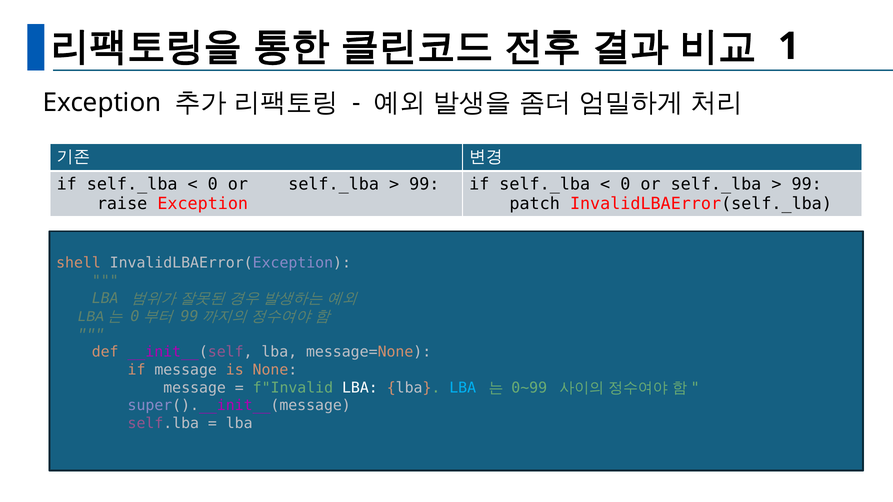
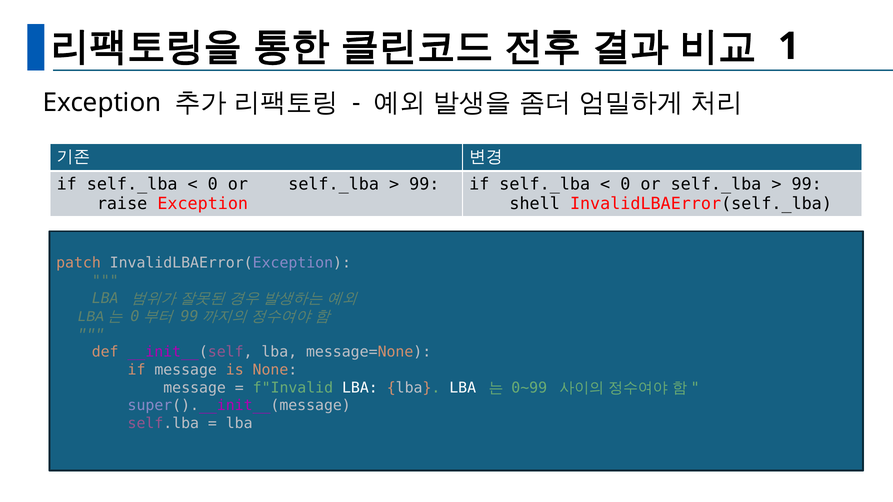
patch: patch -> shell
shell: shell -> patch
LBA at (463, 388) colour: light blue -> white
